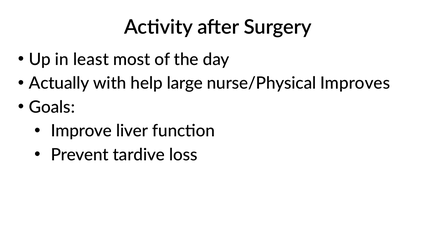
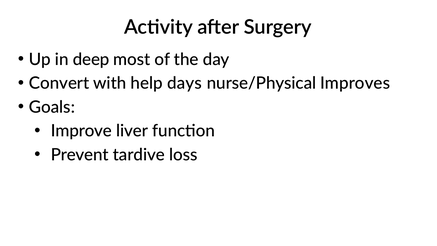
least: least -> deep
Actually: Actually -> Convert
large: large -> days
